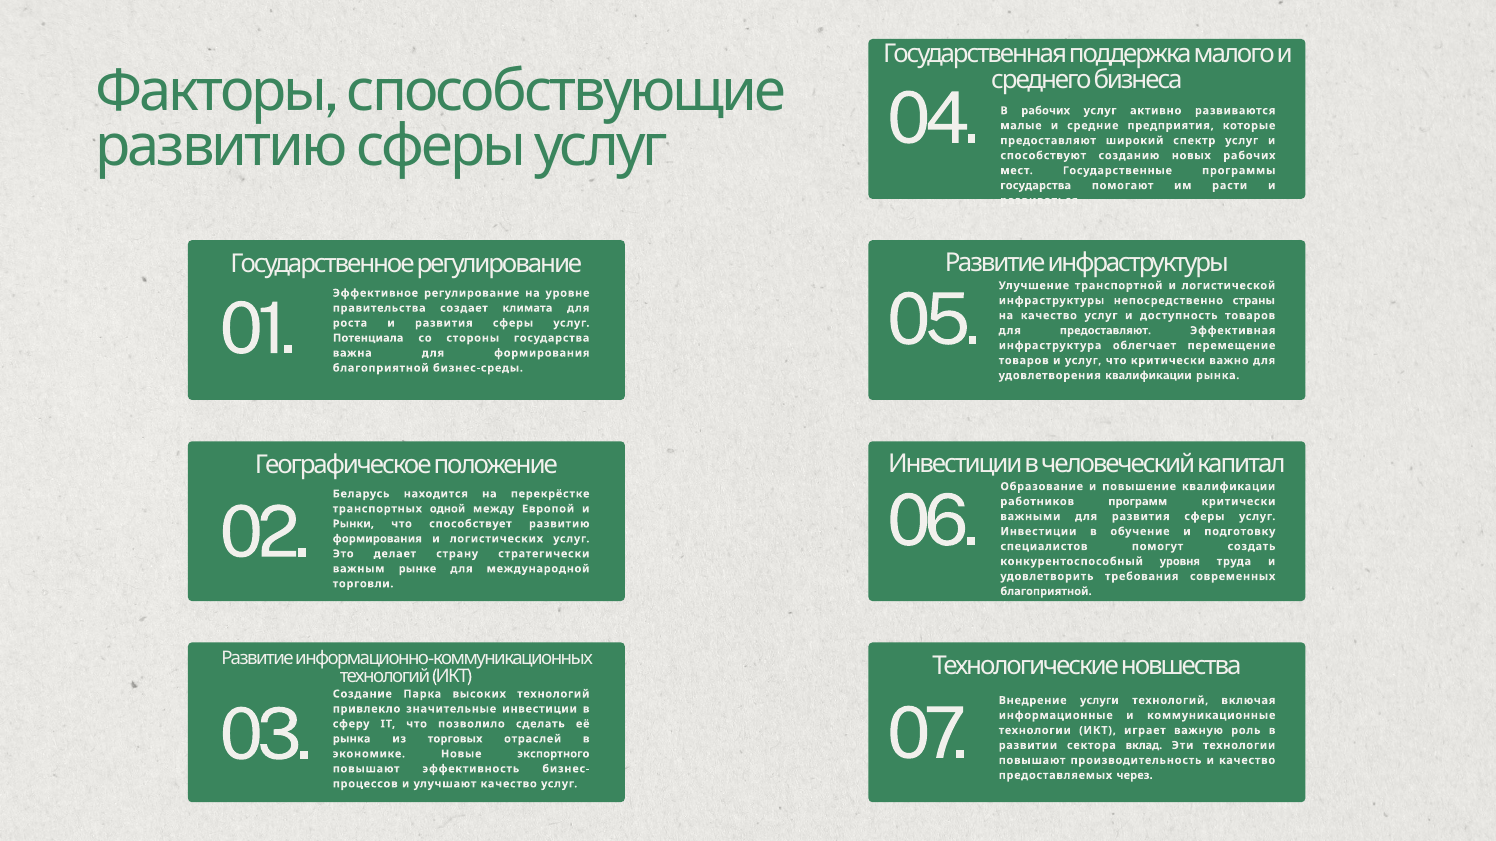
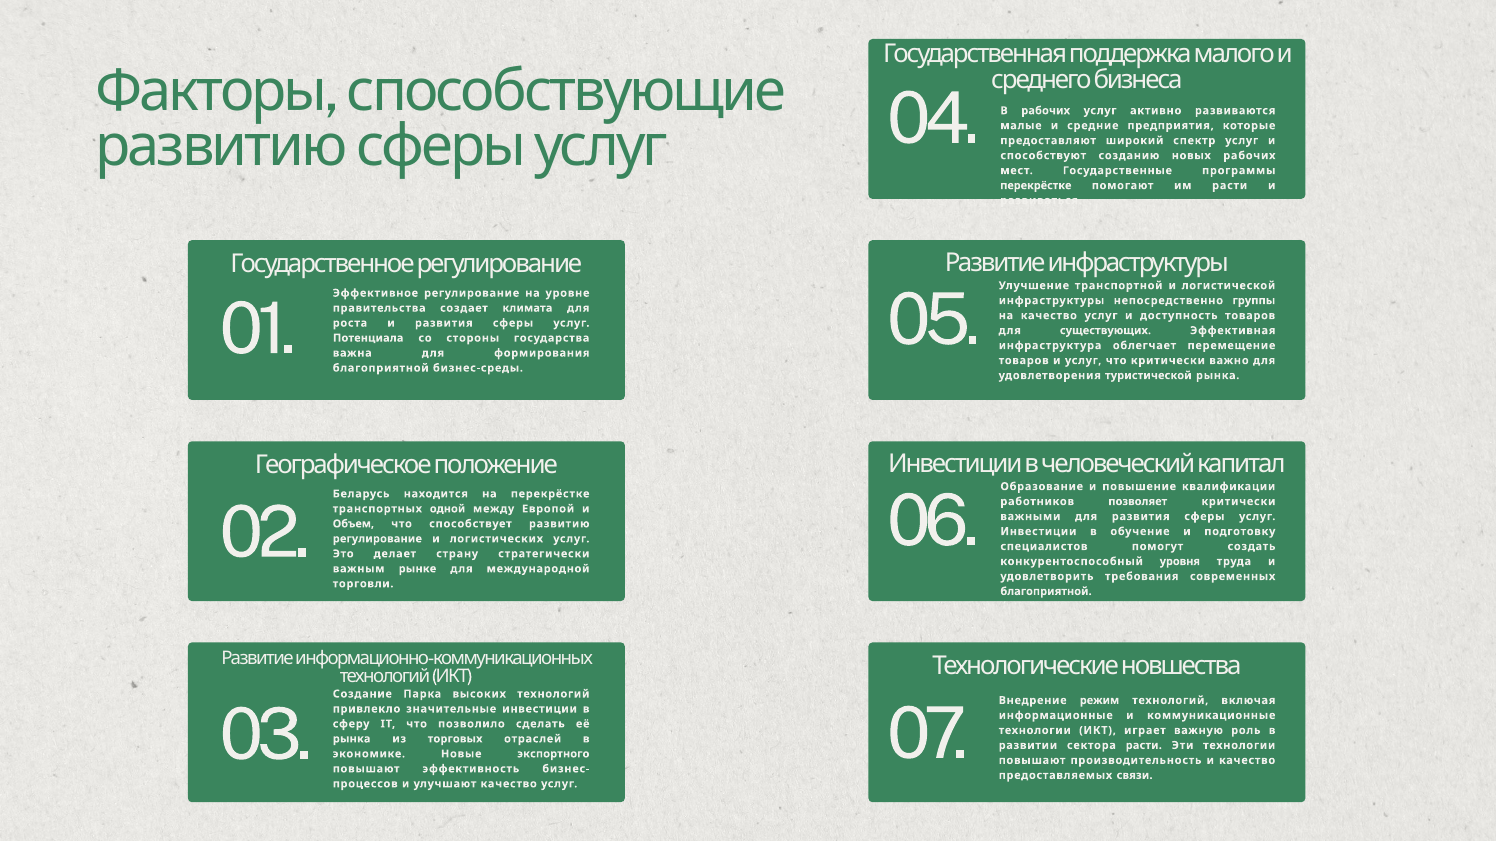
государства at (1036, 186): государства -> перекрёстке
страны: страны -> группы
для предоставляют: предоставляют -> существующих
удовлетворения квалификации: квалификации -> туристической
программ: программ -> позволяет
Рынки: Рынки -> Объем
формирования at (377, 539): формирования -> регулирование
услуги: услуги -> режим
сектора вклад: вклад -> расти
через: через -> связи
